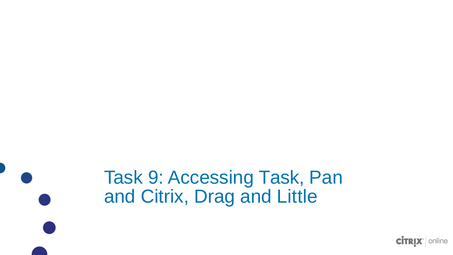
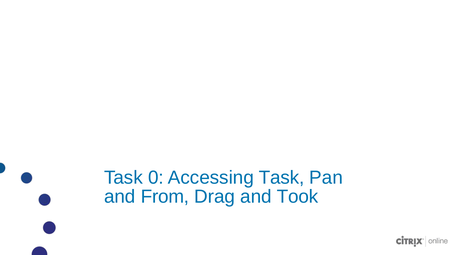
9: 9 -> 0
Citrix: Citrix -> From
Little: Little -> Took
